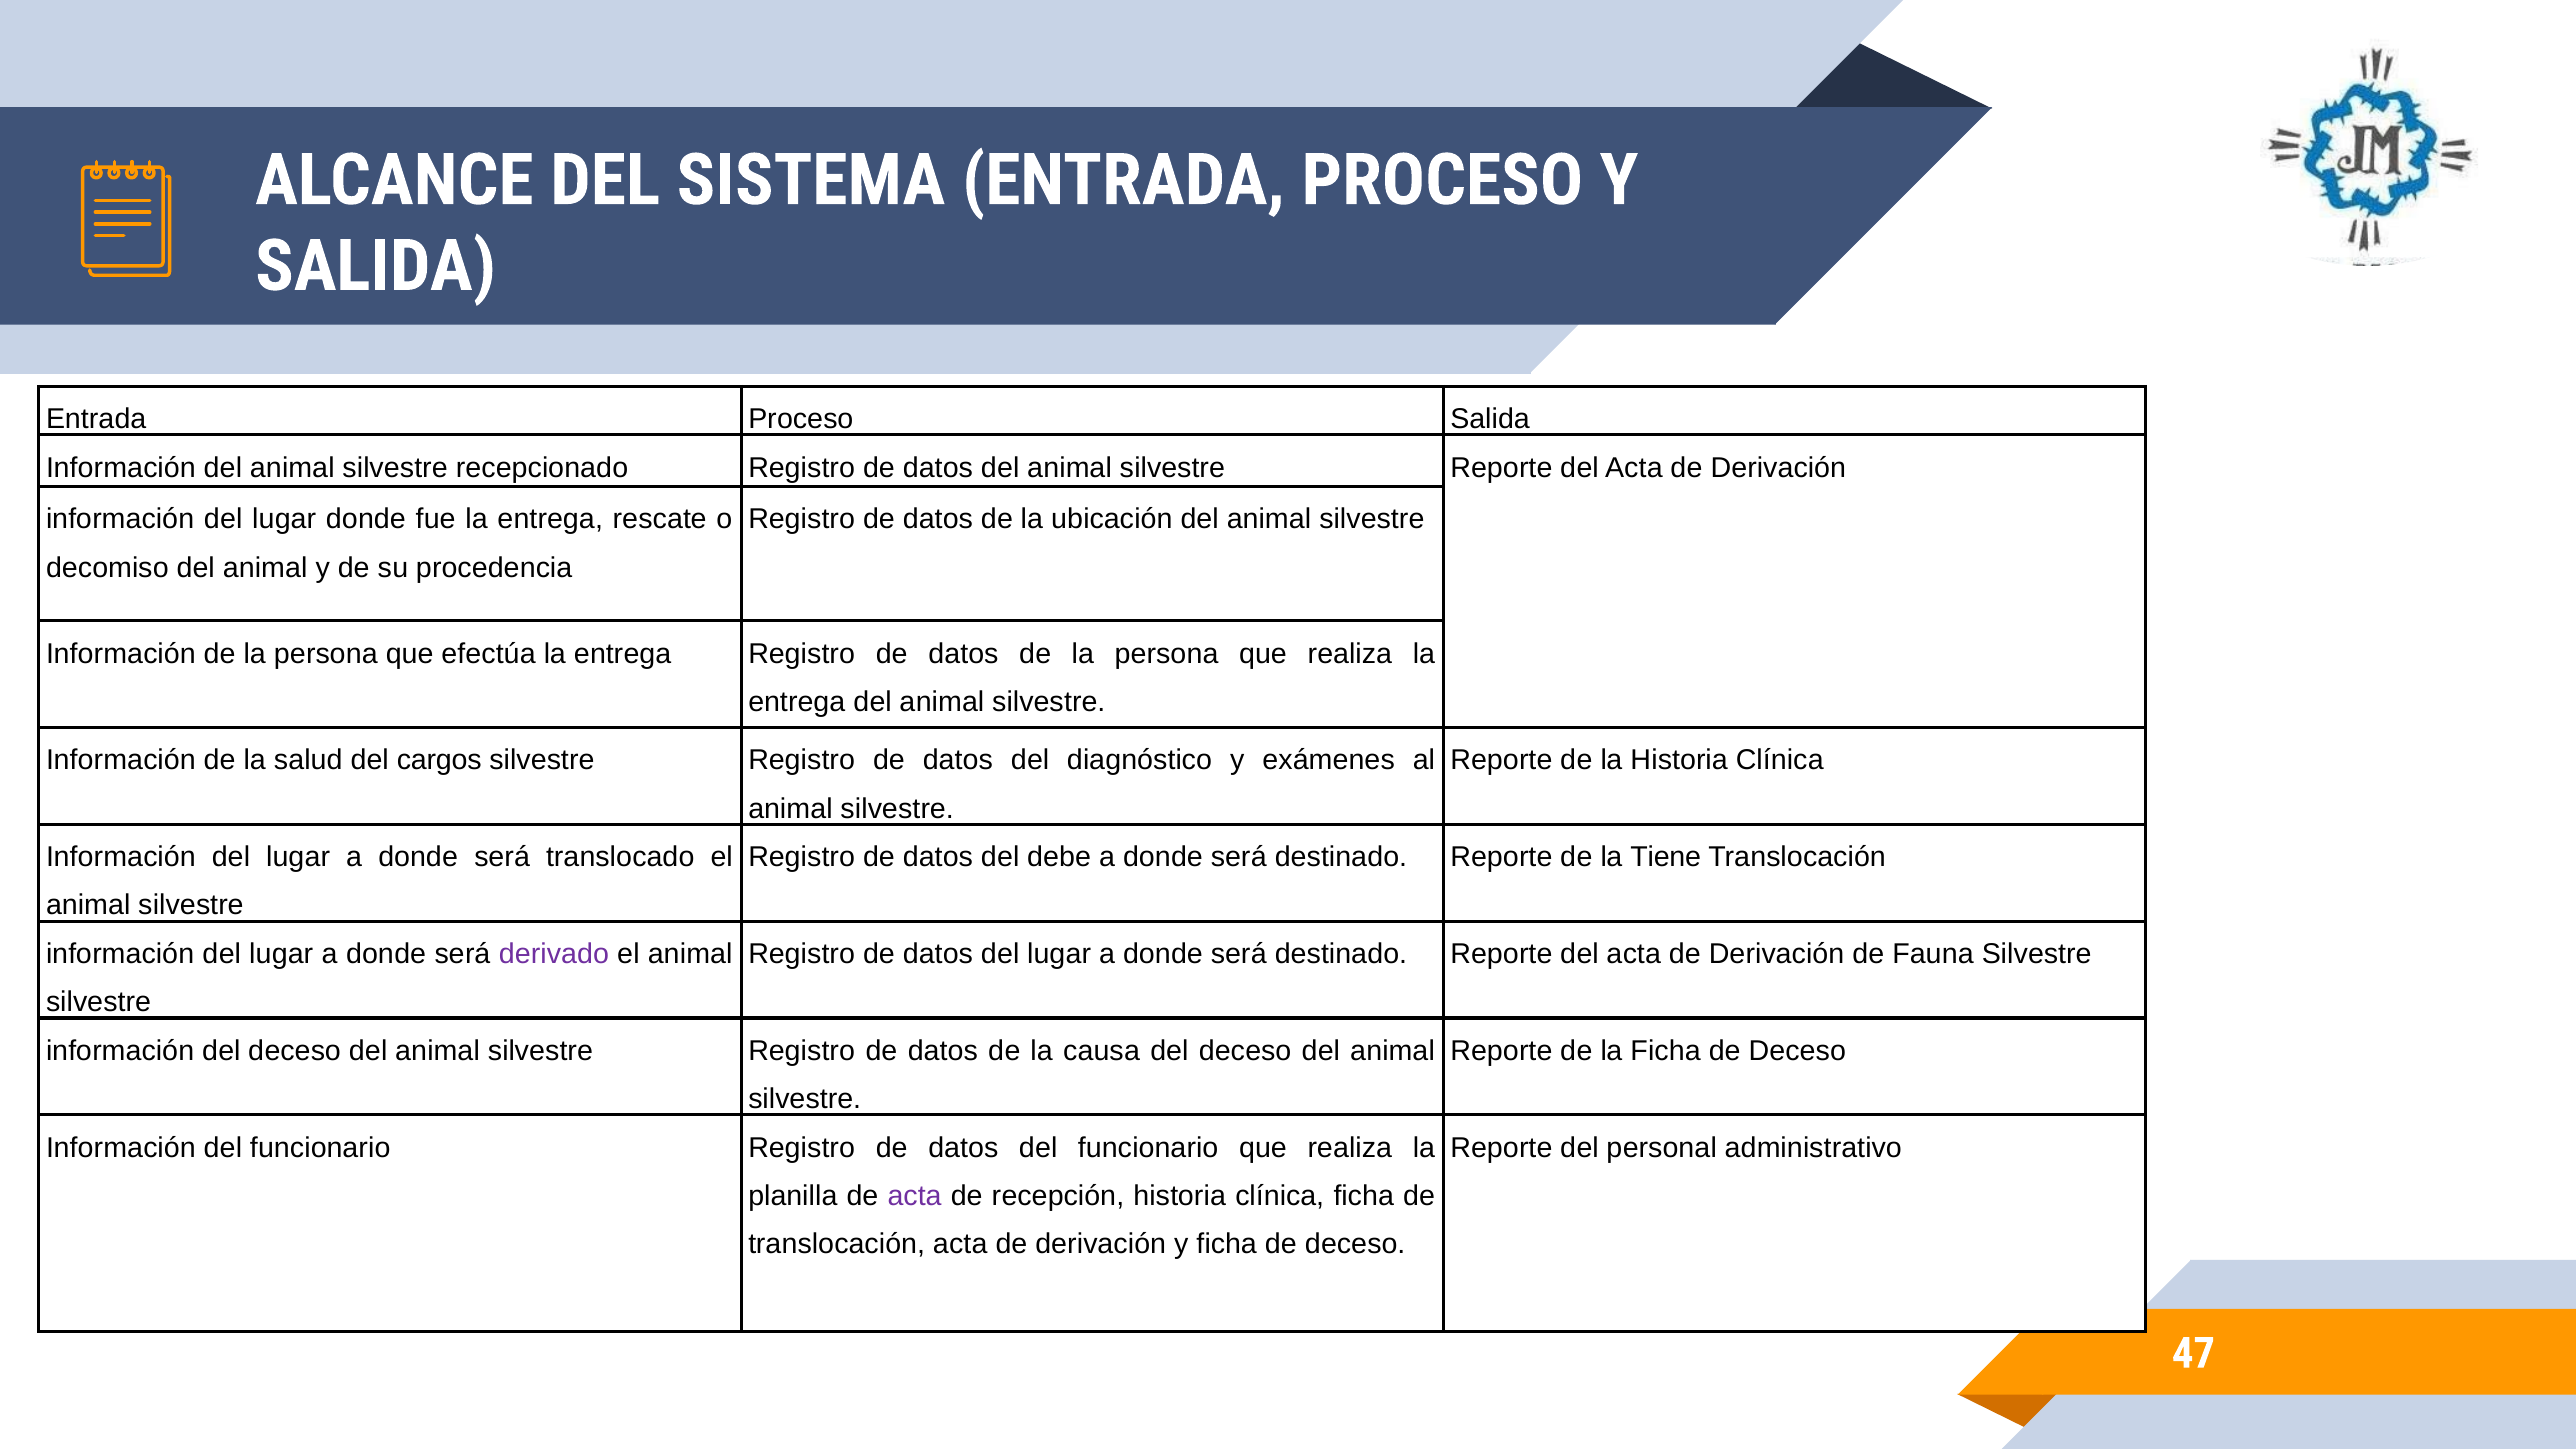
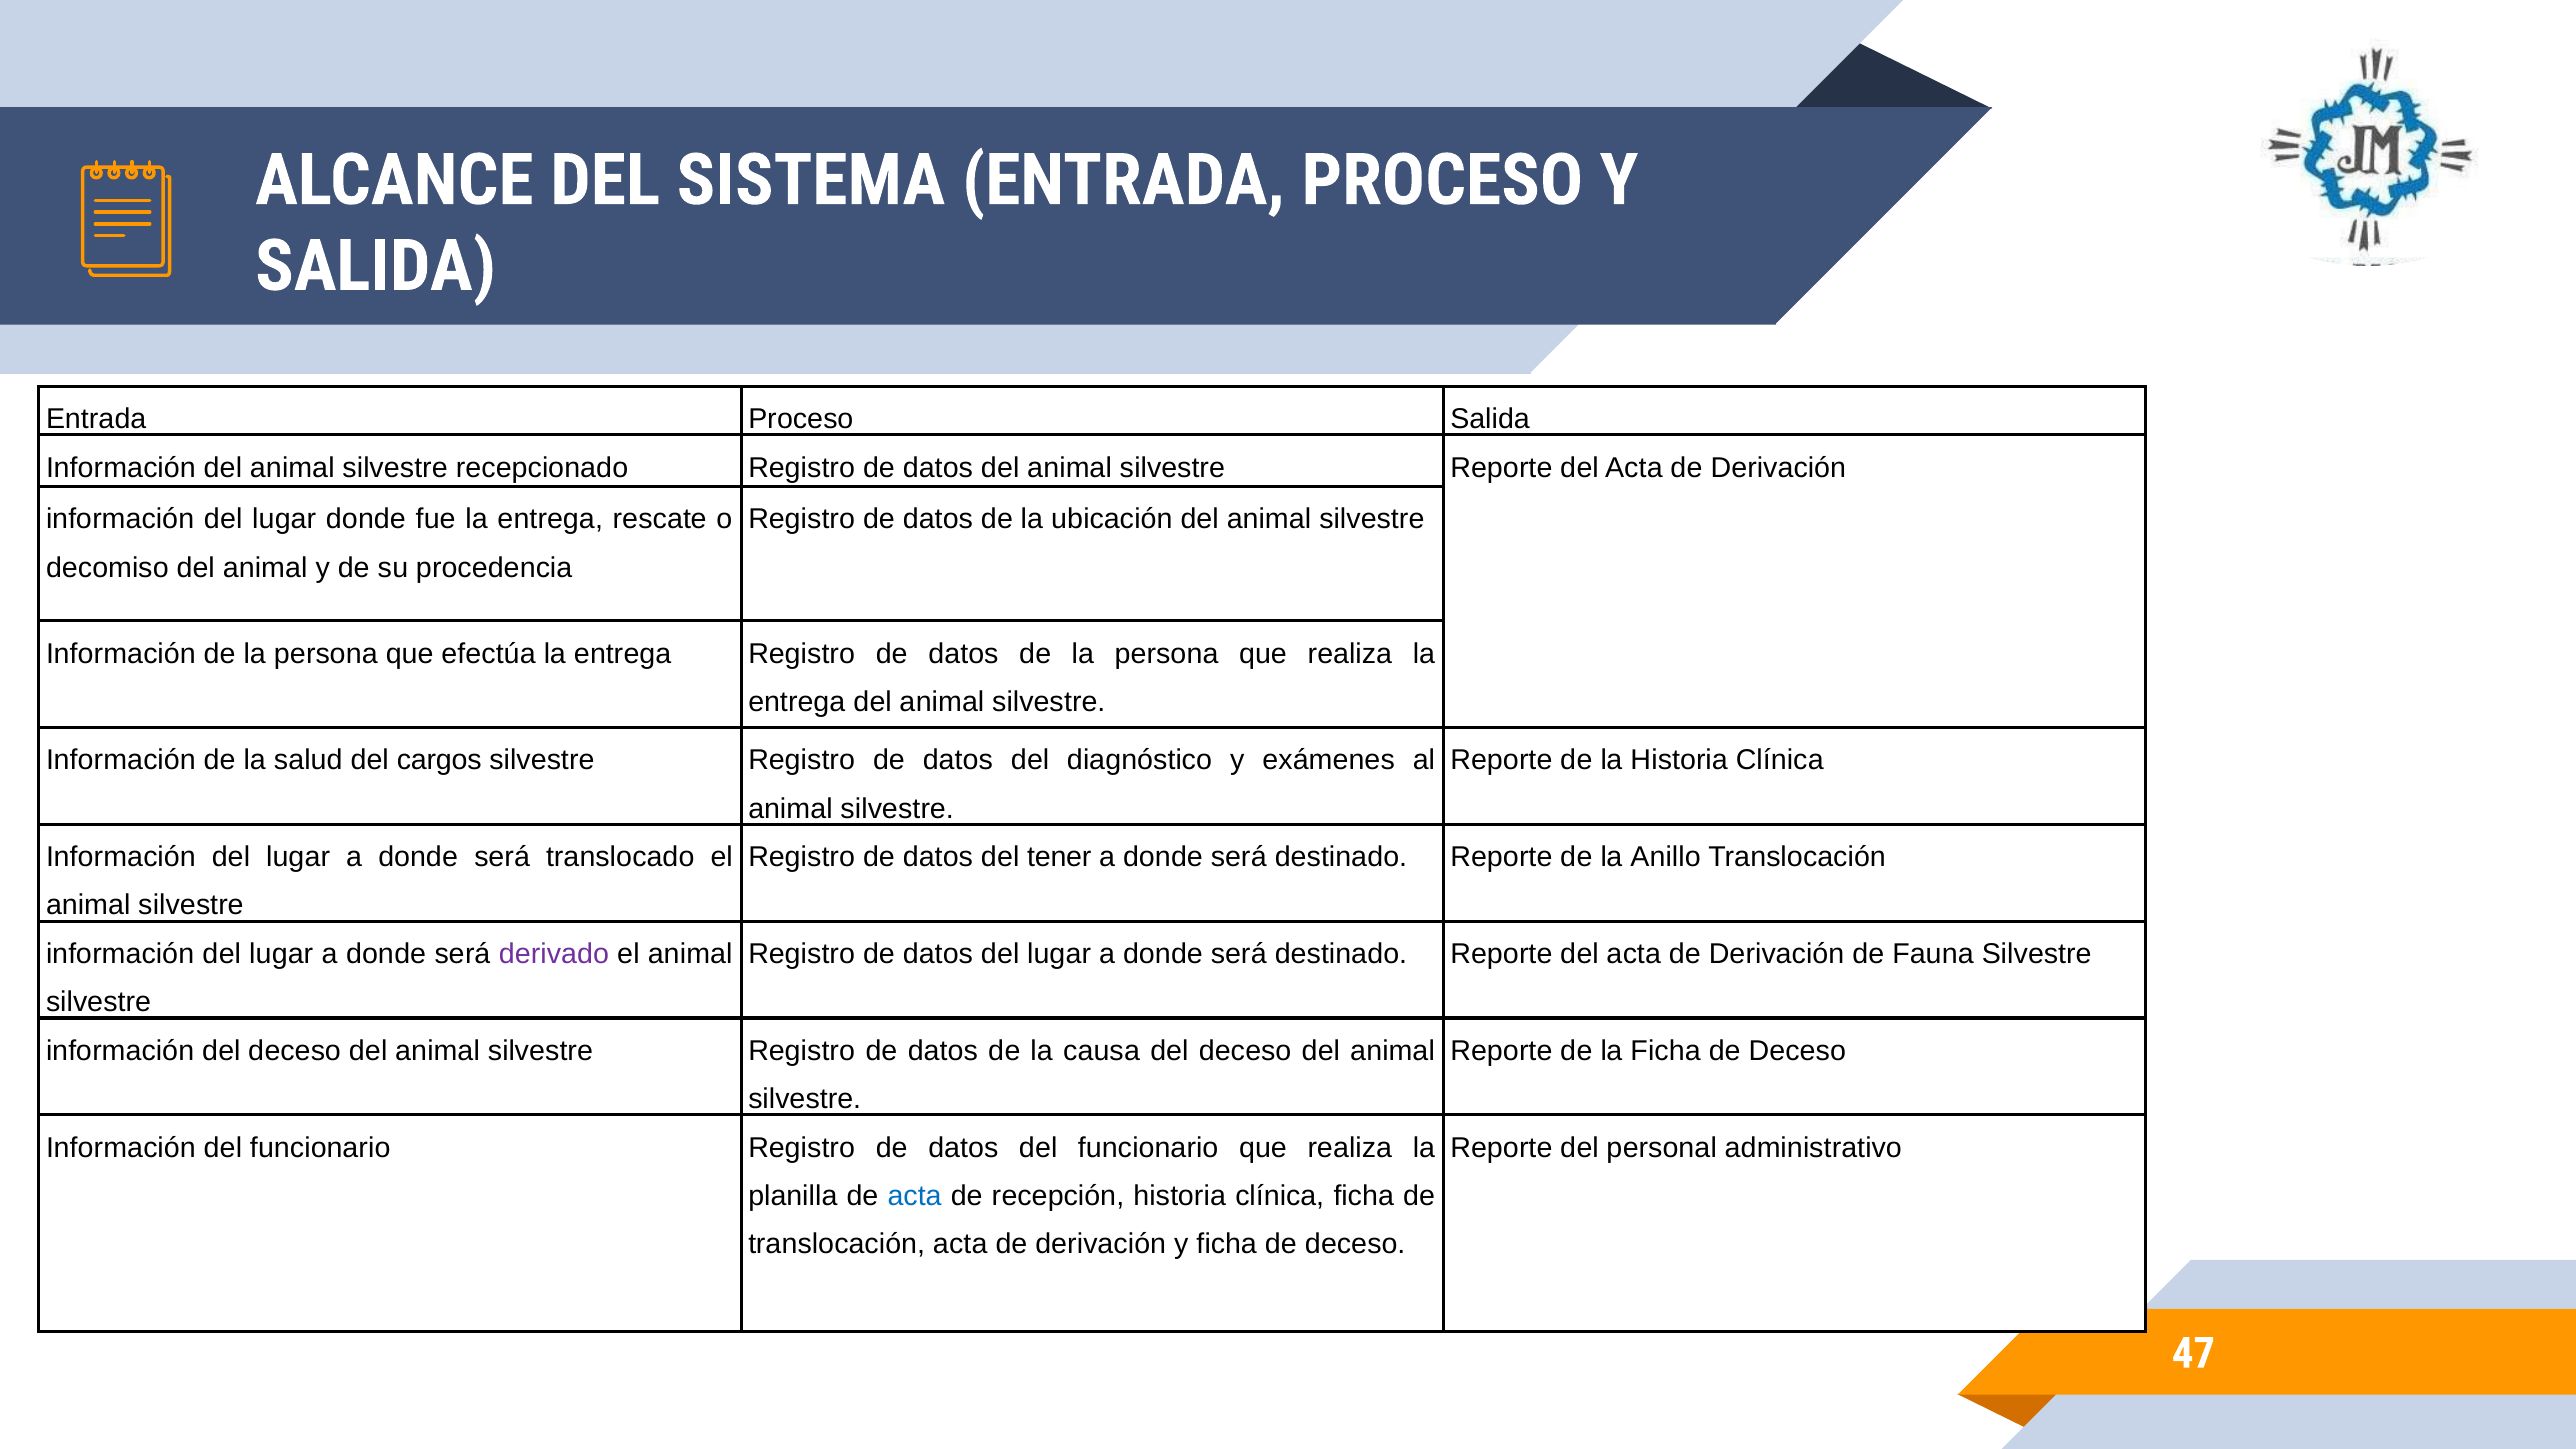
debe: debe -> tener
Tiene: Tiene -> Anillo
acta at (915, 1196) colour: purple -> blue
